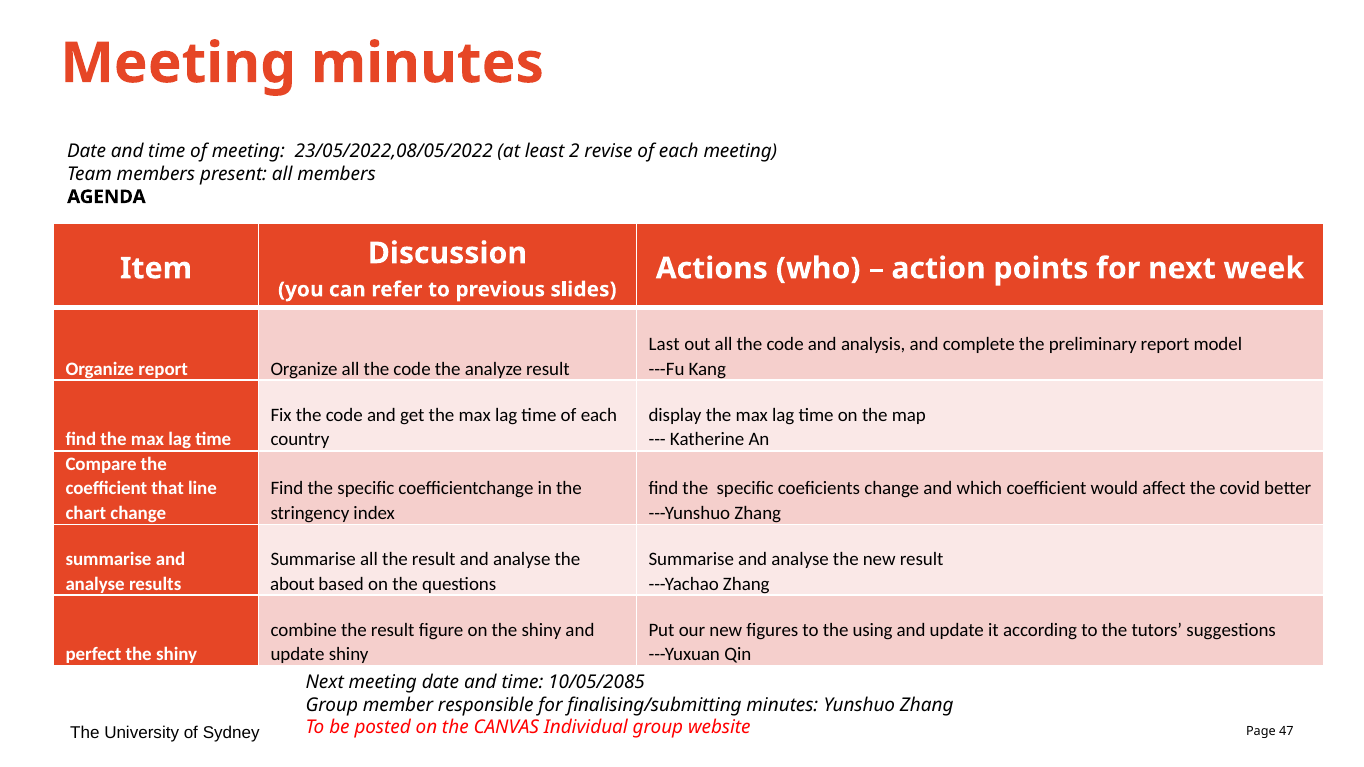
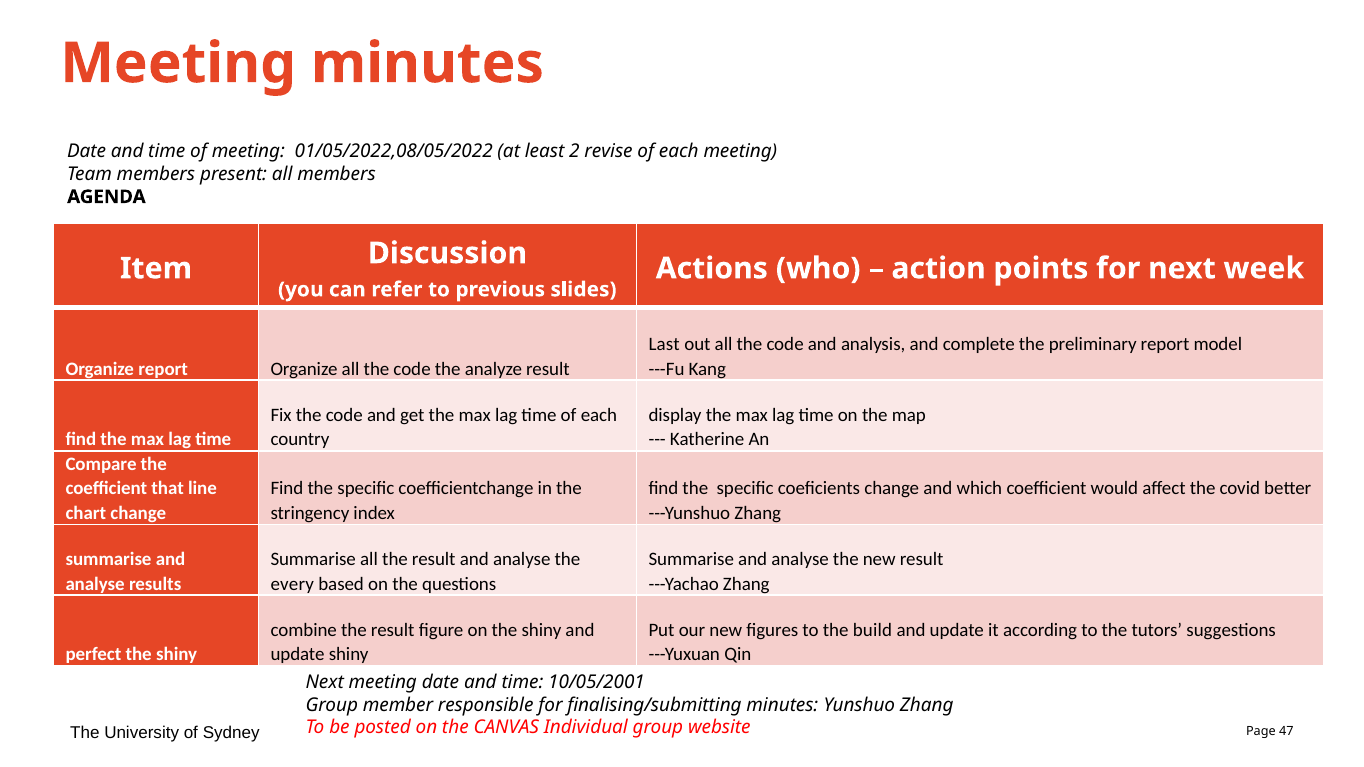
23/05/2022,08/05/2022: 23/05/2022,08/05/2022 -> 01/05/2022,08/05/2022
about: about -> every
using: using -> build
10/05/2085: 10/05/2085 -> 10/05/2001
